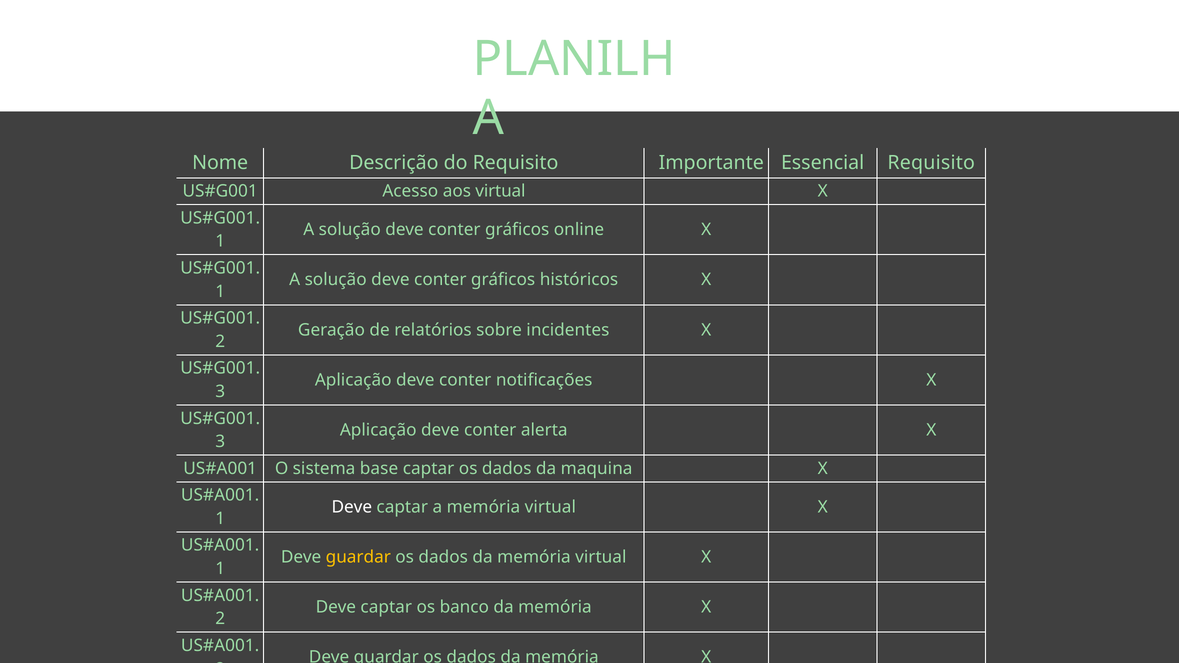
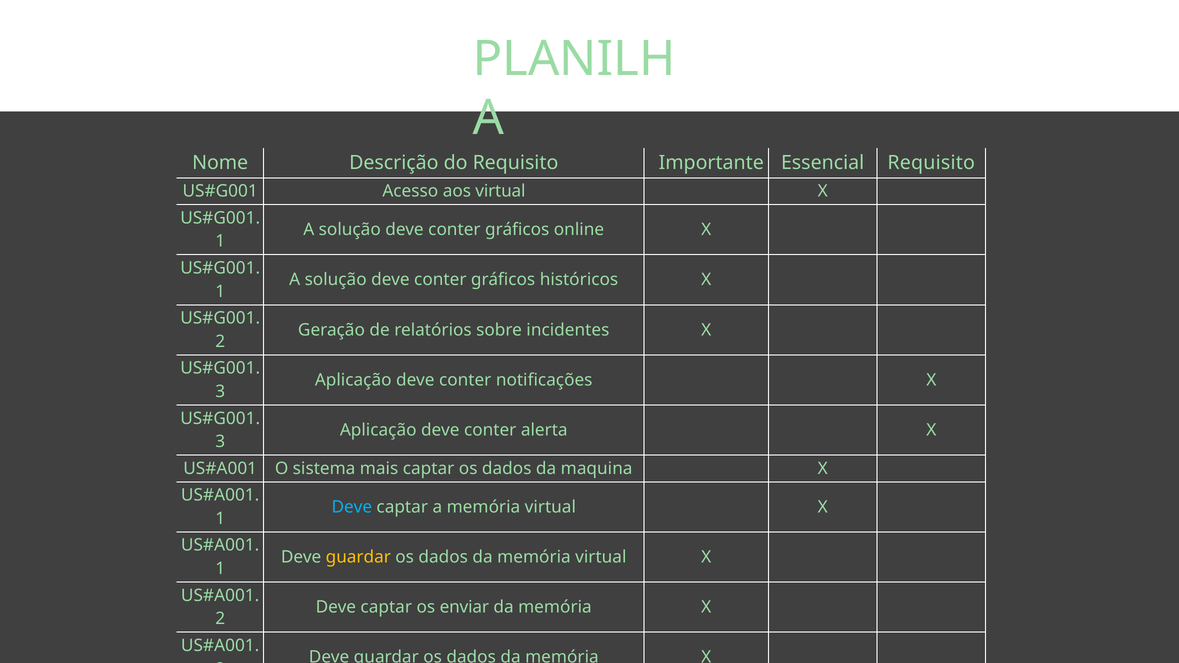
sistema base: base -> mais
Deve at (352, 507) colour: white -> light blue
banco: banco -> enviar
